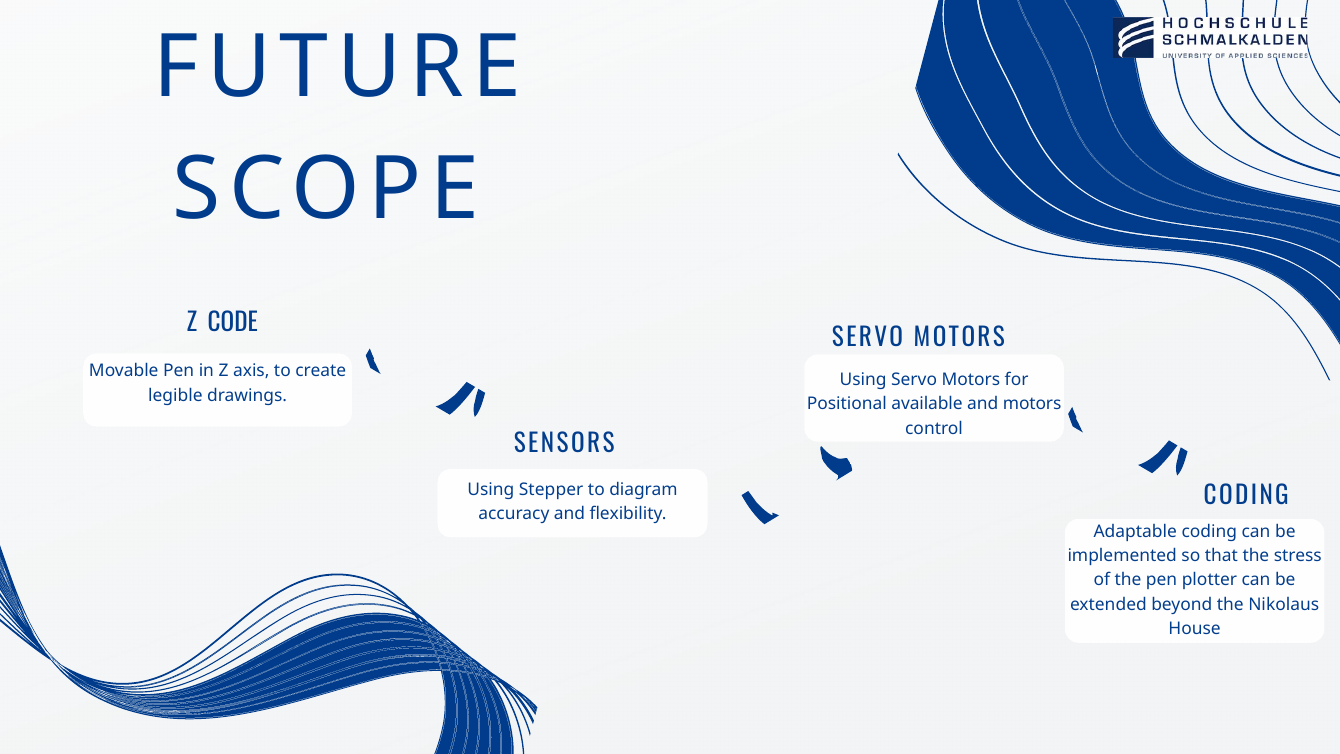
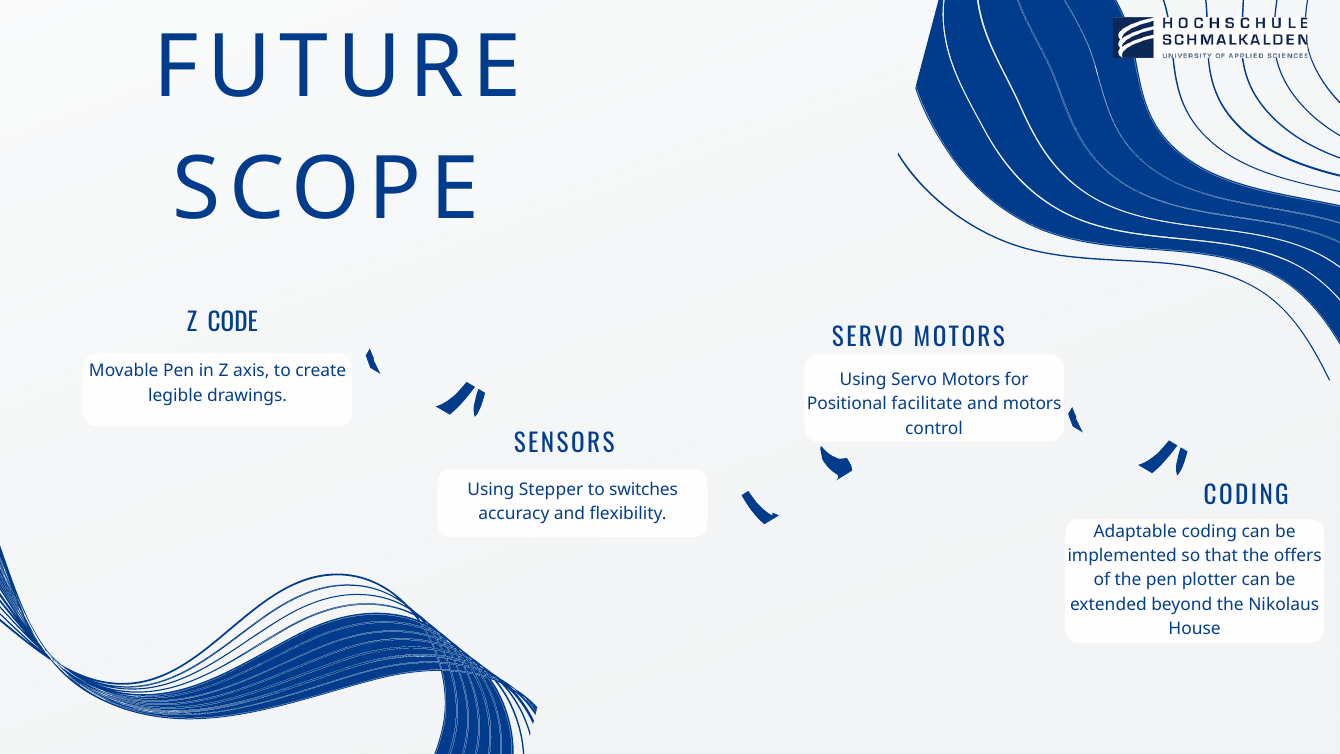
available: available -> facilitate
diagram: diagram -> switches
stress: stress -> offers
